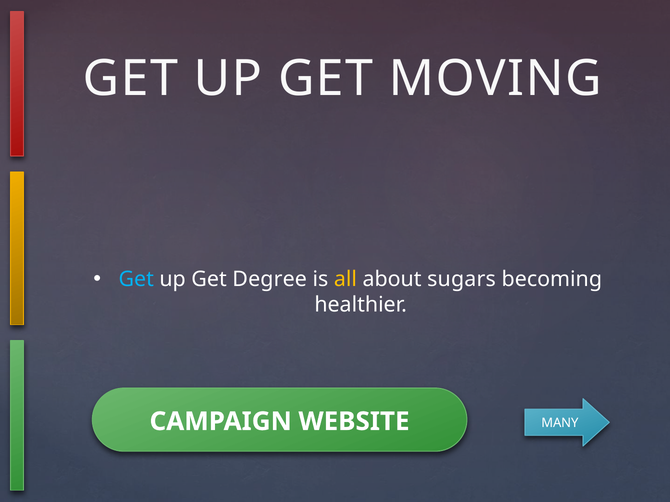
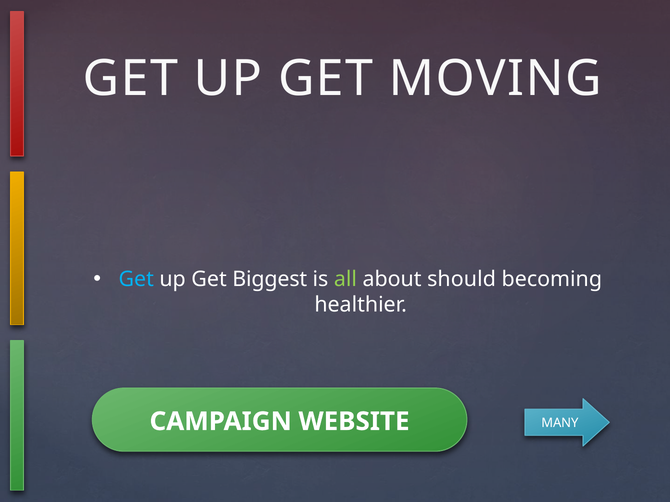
Degree: Degree -> Biggest
all colour: yellow -> light green
sugars: sugars -> should
